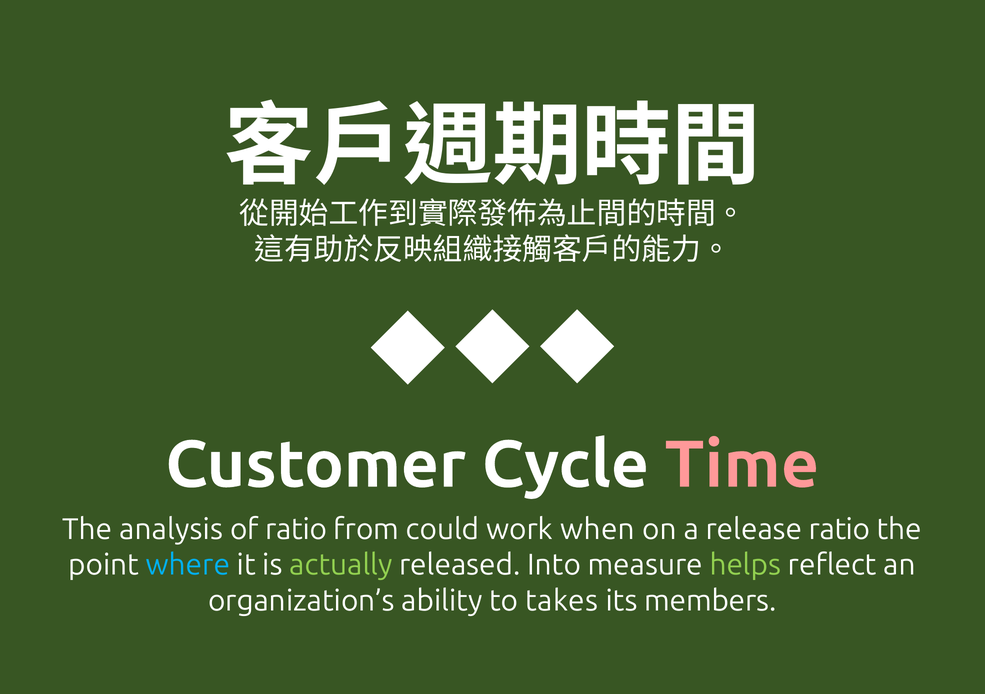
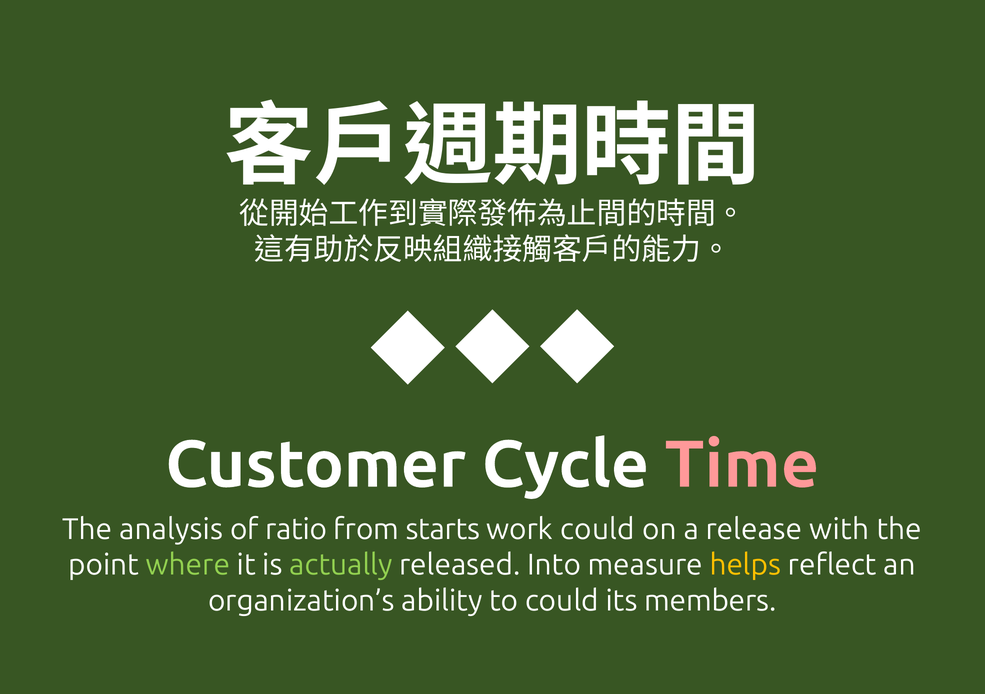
could: could -> starts
work when: when -> could
release ratio: ratio -> with
where colour: light blue -> light green
helps colour: light green -> yellow
to takes: takes -> could
